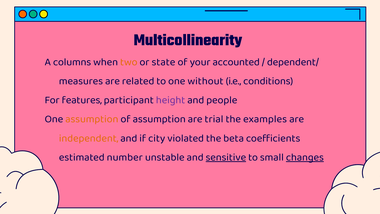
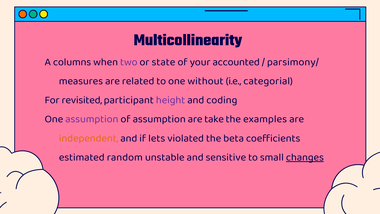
two colour: orange -> purple
dependent/: dependent/ -> parsimony/
conditions: conditions -> categorial
features: features -> revisited
people: people -> coding
assumption at (92, 119) colour: orange -> purple
trial: trial -> take
city: city -> lets
number: number -> random
sensitive underline: present -> none
